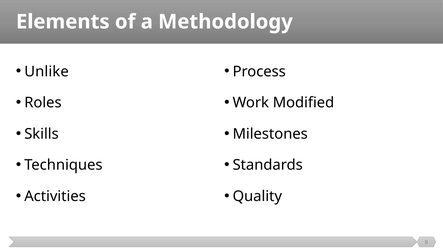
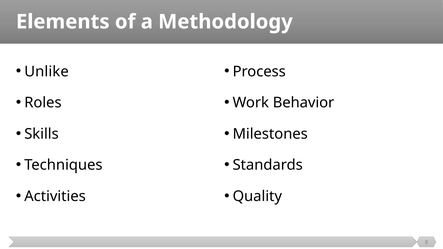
Modified: Modified -> Behavior
